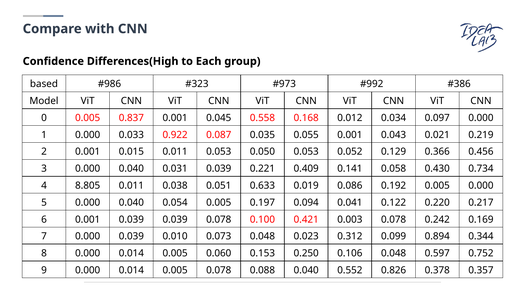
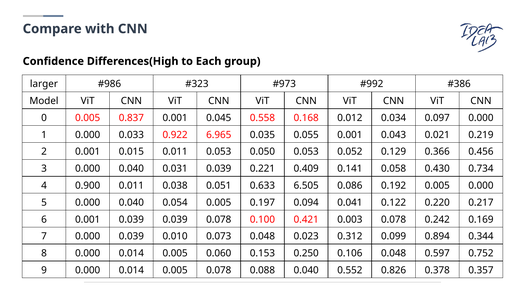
based: based -> larger
0.087: 0.087 -> 6.965
8.805: 8.805 -> 0.900
0.019: 0.019 -> 6.505
